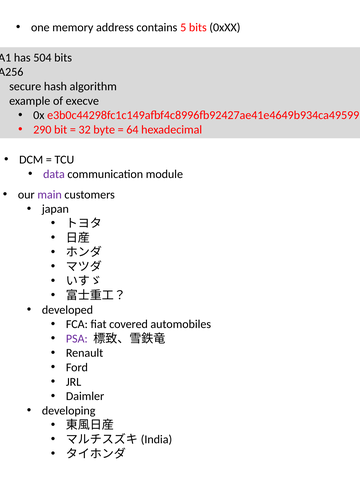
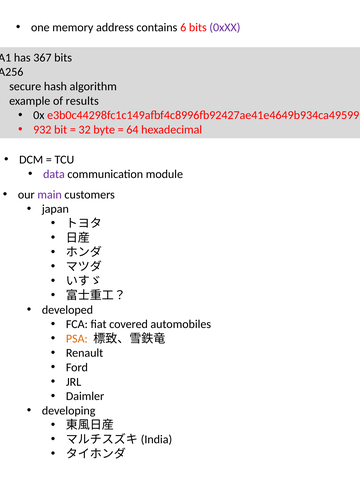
5: 5 -> 6
0xXX colour: black -> purple
504: 504 -> 367
execve: execve -> results
290: 290 -> 932
PSA colour: purple -> orange
